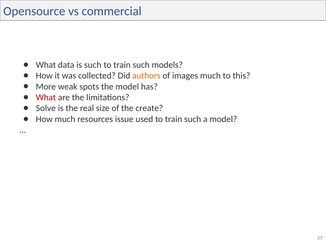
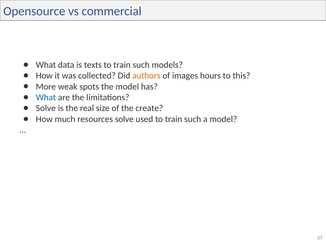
is such: such -> texts
images much: much -> hours
What at (46, 98) colour: red -> blue
resources issue: issue -> solve
